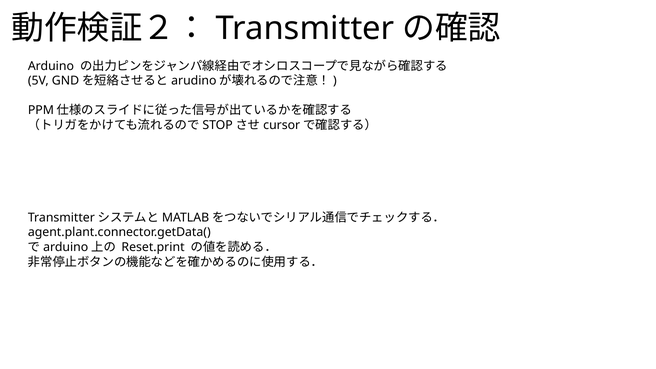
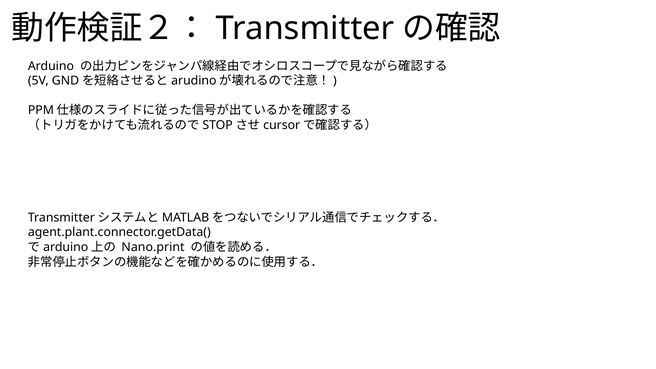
Reset.print: Reset.print -> Nano.print
